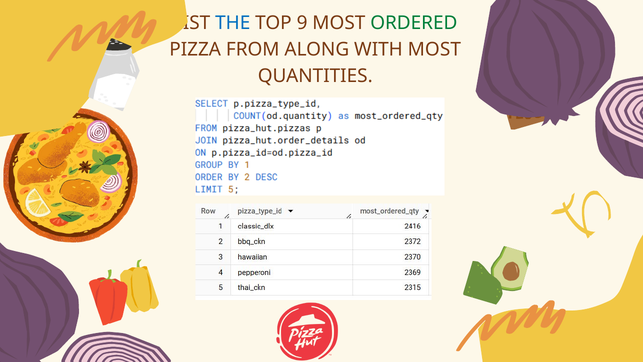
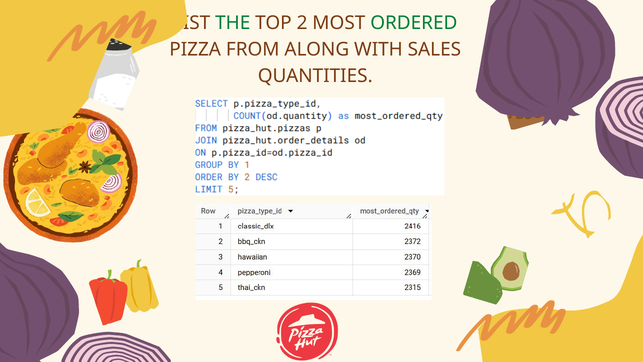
THE colour: blue -> green
9: 9 -> 2
WITH MOST: MOST -> SALES
